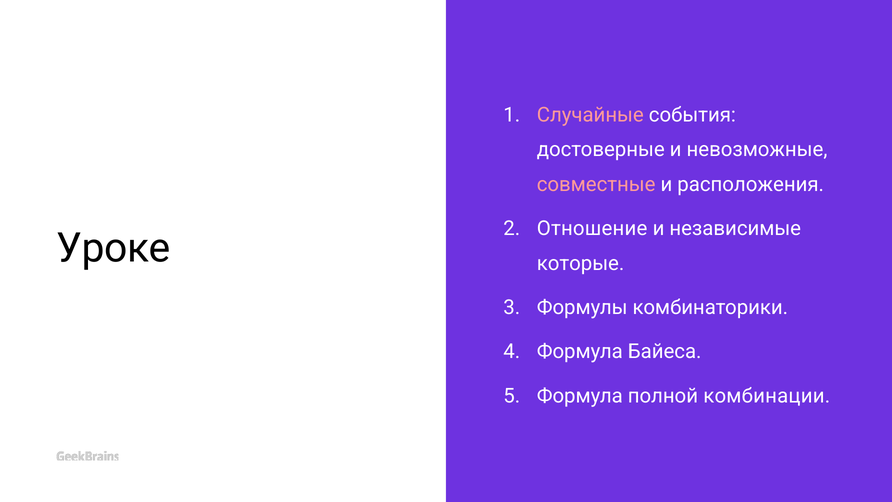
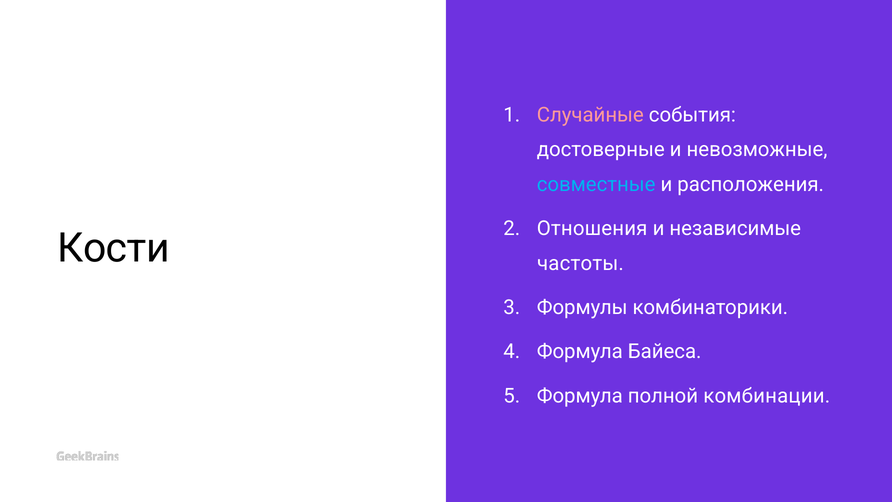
совместные colour: pink -> light blue
Отношение: Отношение -> Отношения
Уроке: Уроке -> Кости
которые: которые -> частоты
